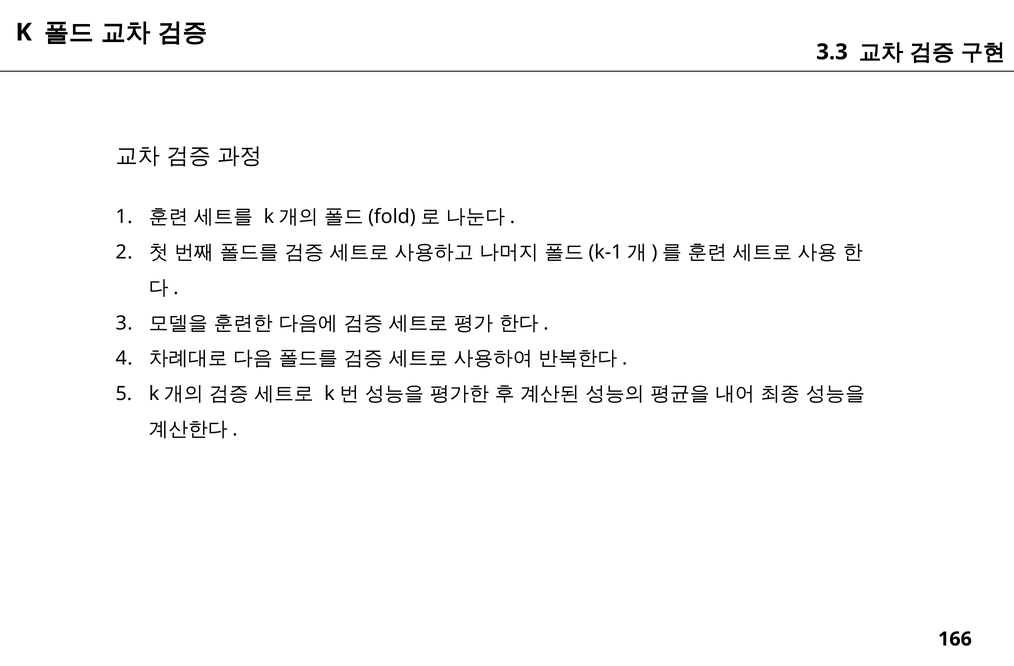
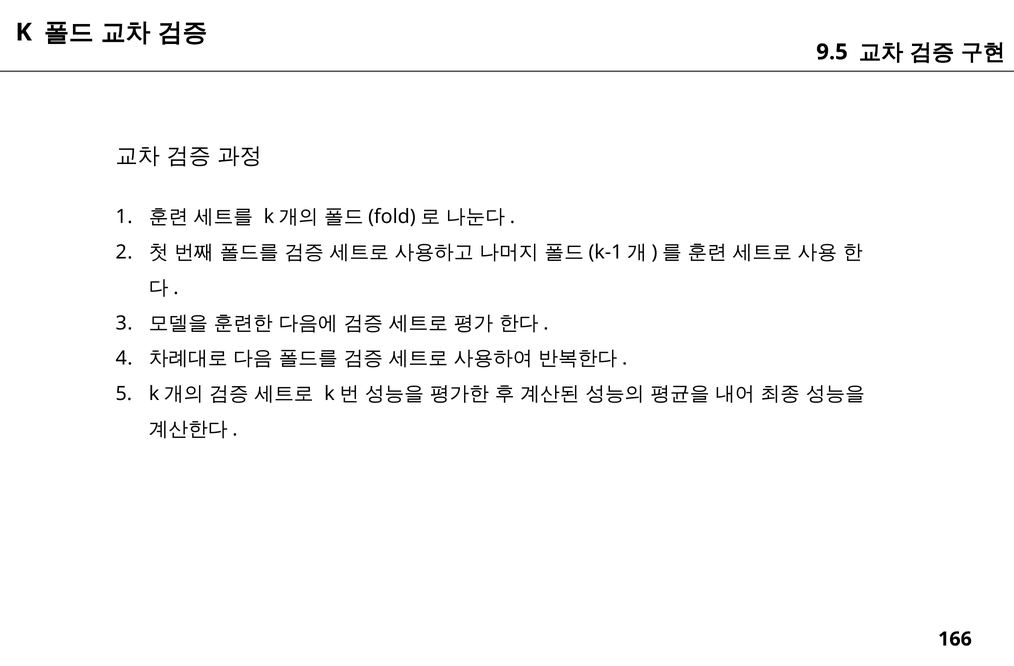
3.3: 3.3 -> 9.5
